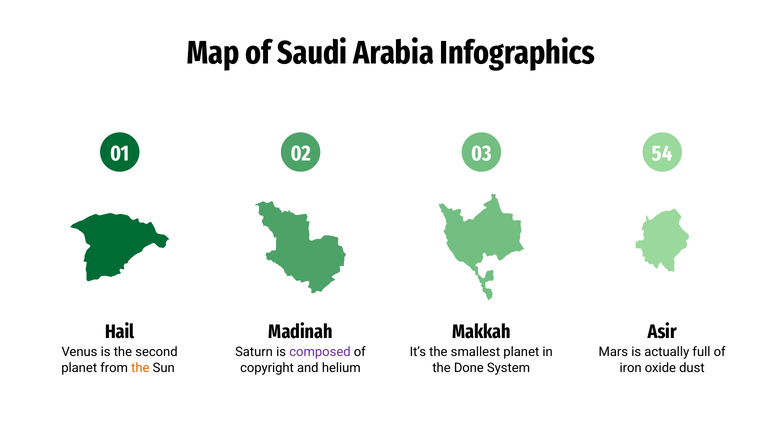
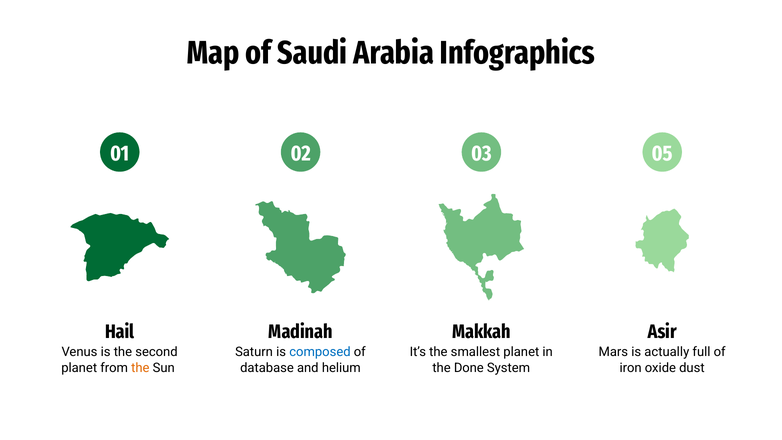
54: 54 -> 05
composed colour: purple -> blue
copyright: copyright -> database
